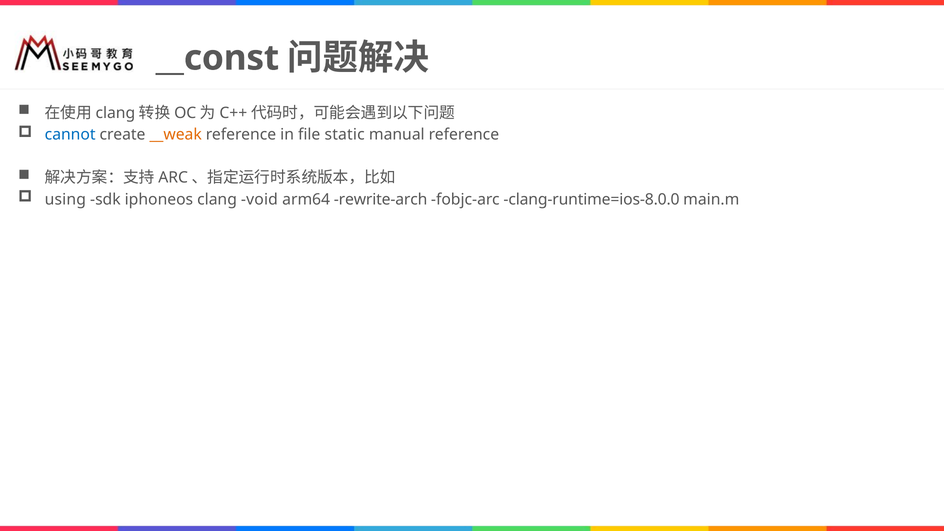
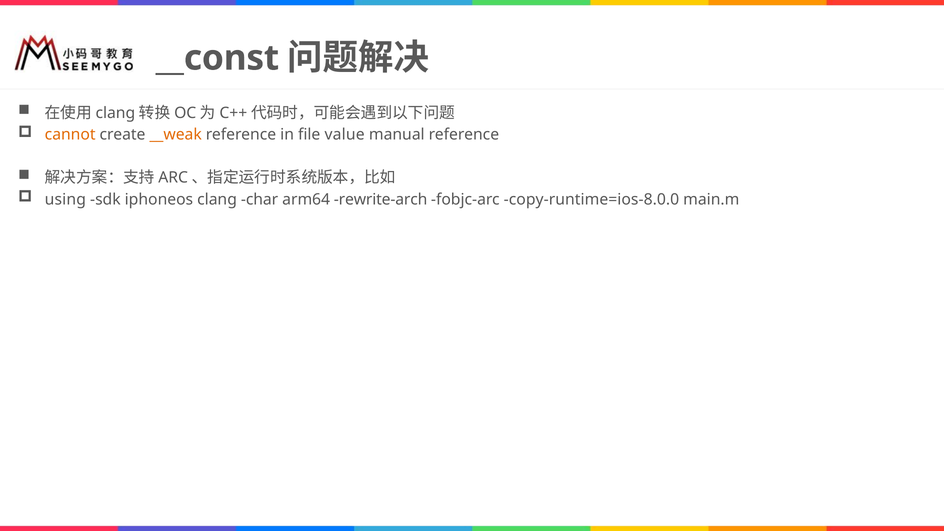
cannot colour: blue -> orange
static: static -> value
void: void -> char
clang-runtime=ios-8.0.0: clang-runtime=ios-8.0.0 -> copy-runtime=ios-8.0.0
